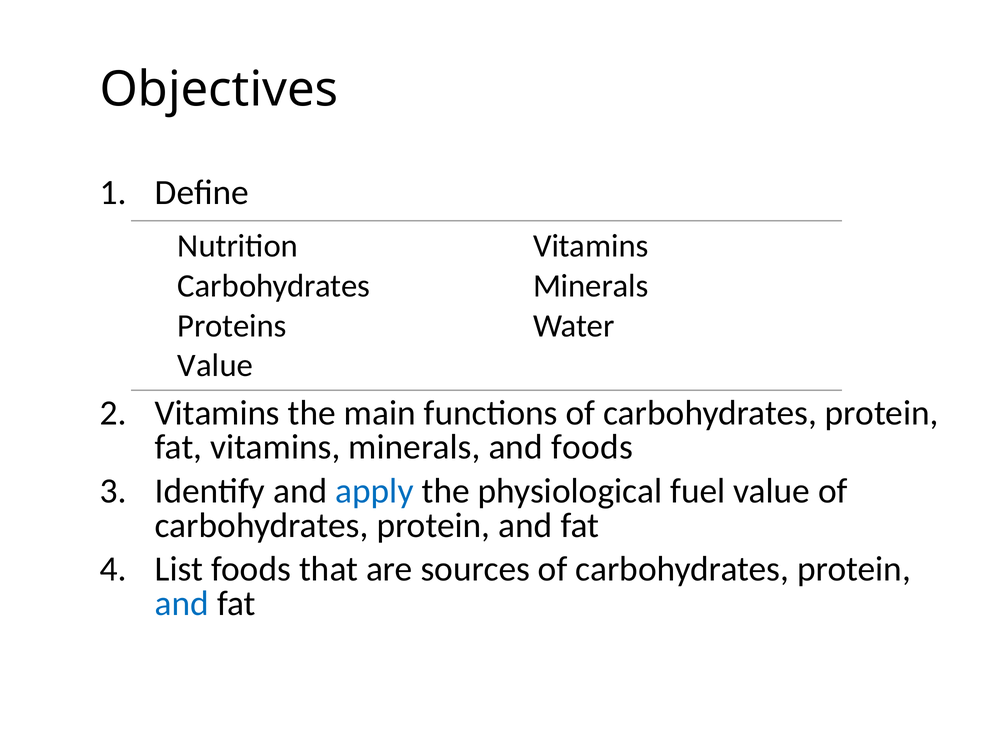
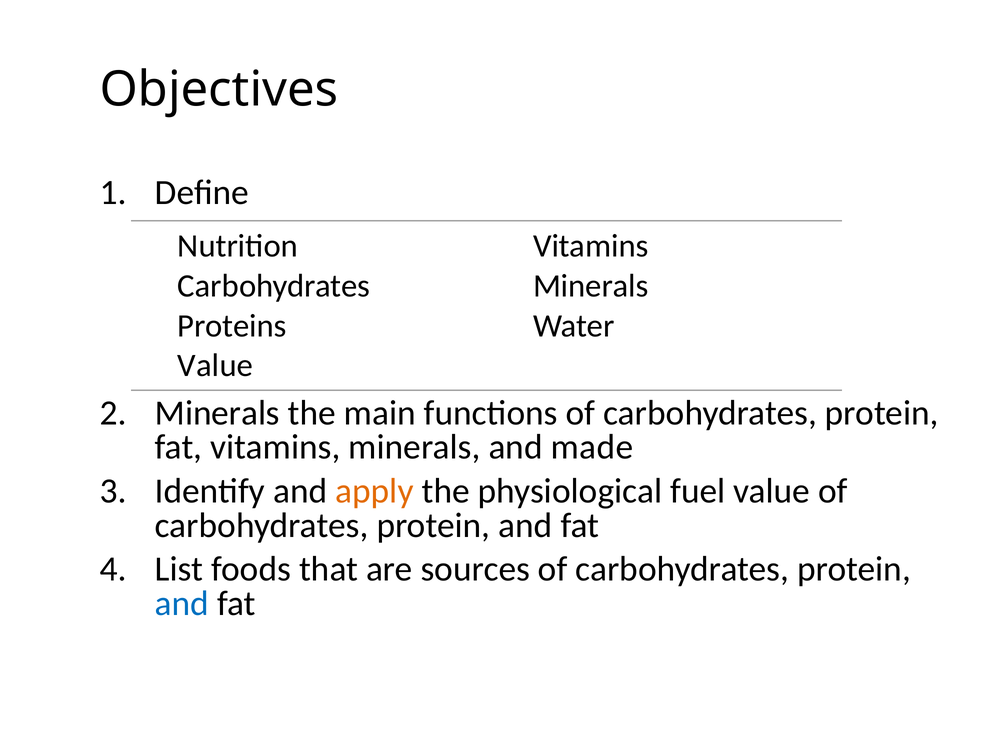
Vitamins at (217, 413): Vitamins -> Minerals
and foods: foods -> made
apply colour: blue -> orange
